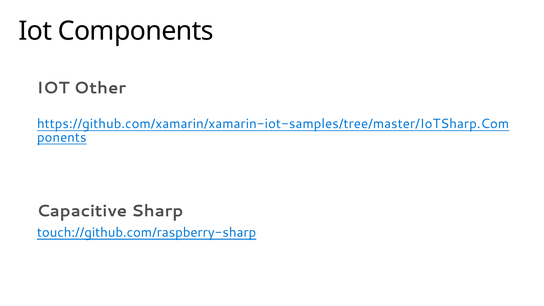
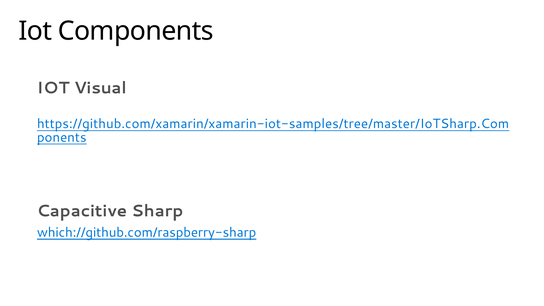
Other: Other -> Visual
touch://github.com/raspberry-sharp: touch://github.com/raspberry-sharp -> which://github.com/raspberry-sharp
